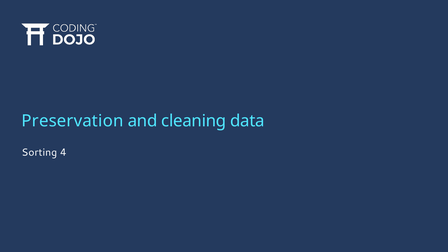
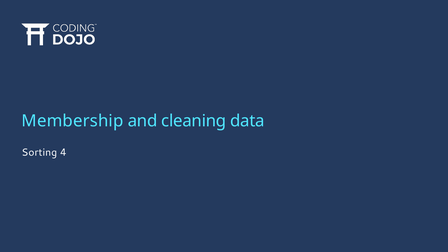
Preservation: Preservation -> Membership
